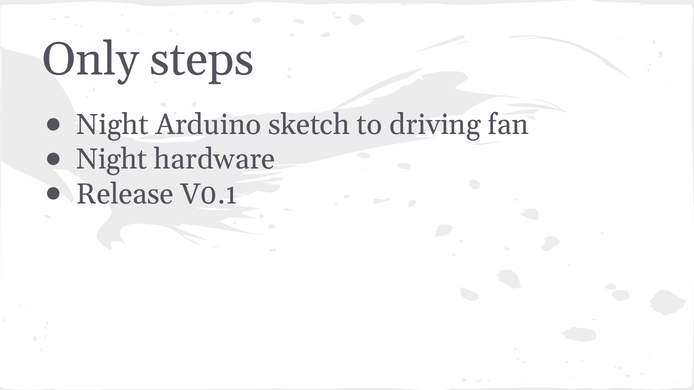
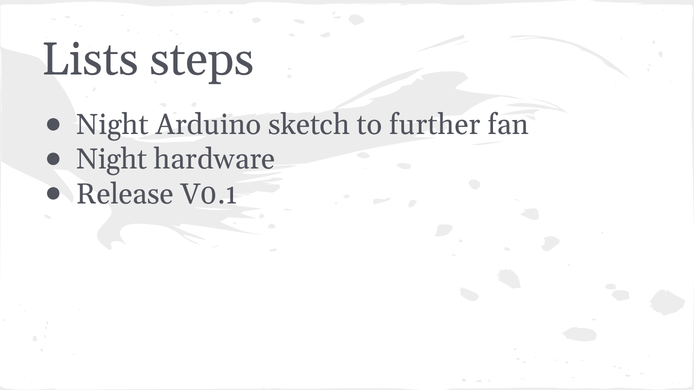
Only: Only -> Lists
driving: driving -> further
